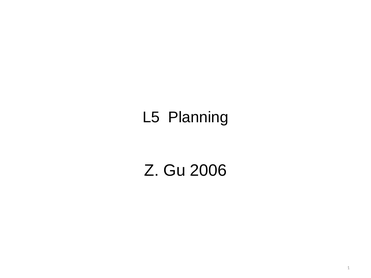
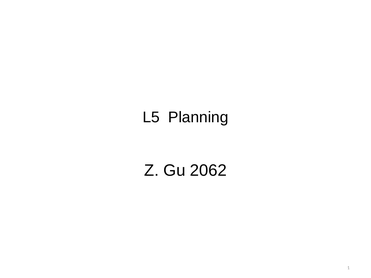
2006: 2006 -> 2062
